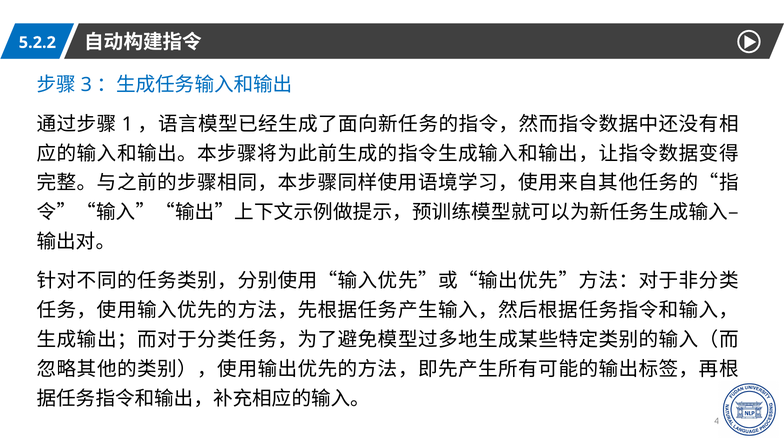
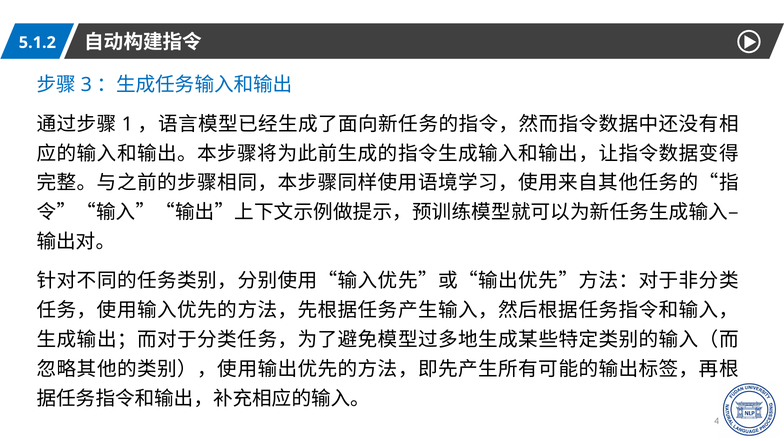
5.2.2: 5.2.2 -> 5.1.2
